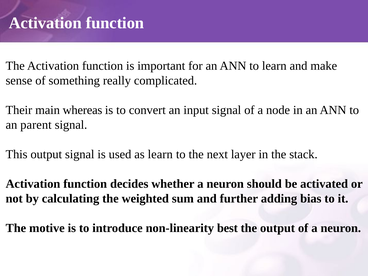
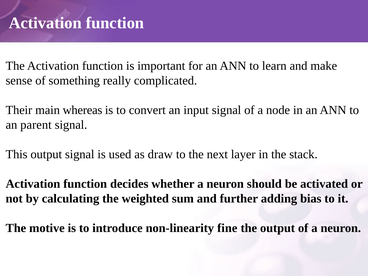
as learn: learn -> draw
best: best -> fine
